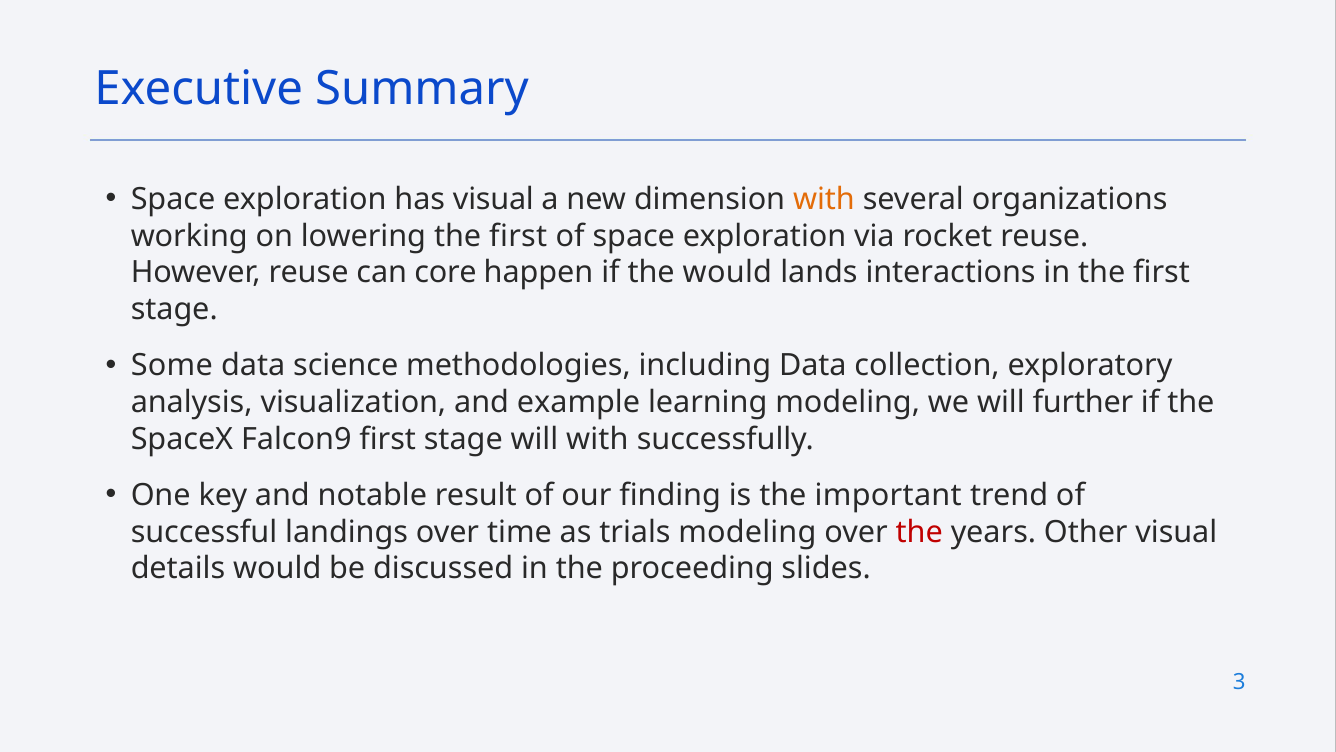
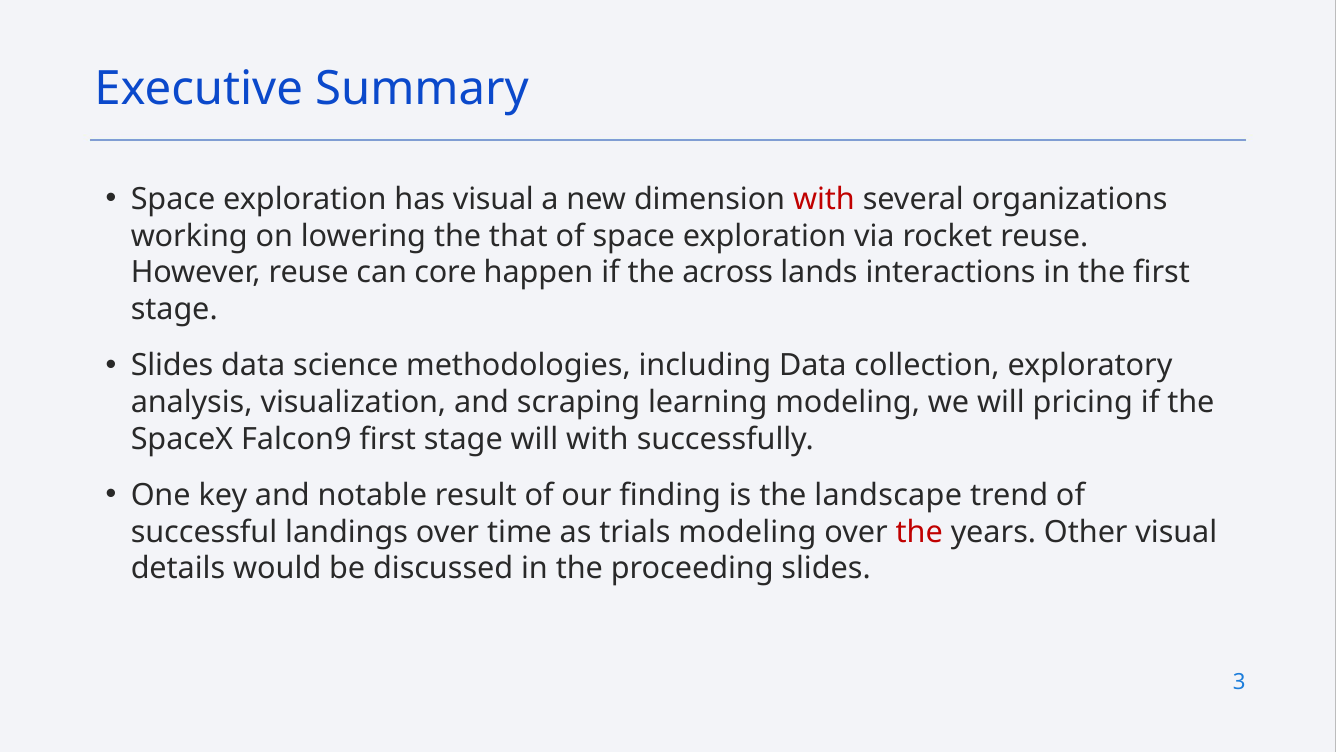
with at (824, 199) colour: orange -> red
lowering the first: first -> that
the would: would -> across
Some at (172, 365): Some -> Slides
example: example -> scraping
further: further -> pricing
important: important -> landscape
